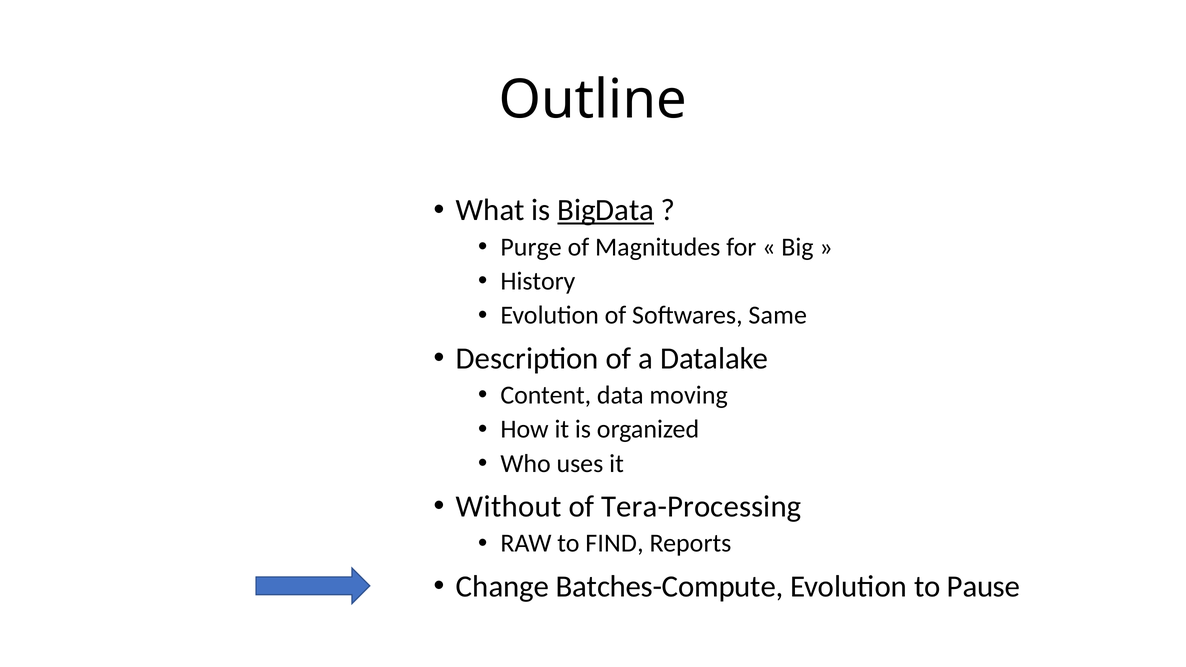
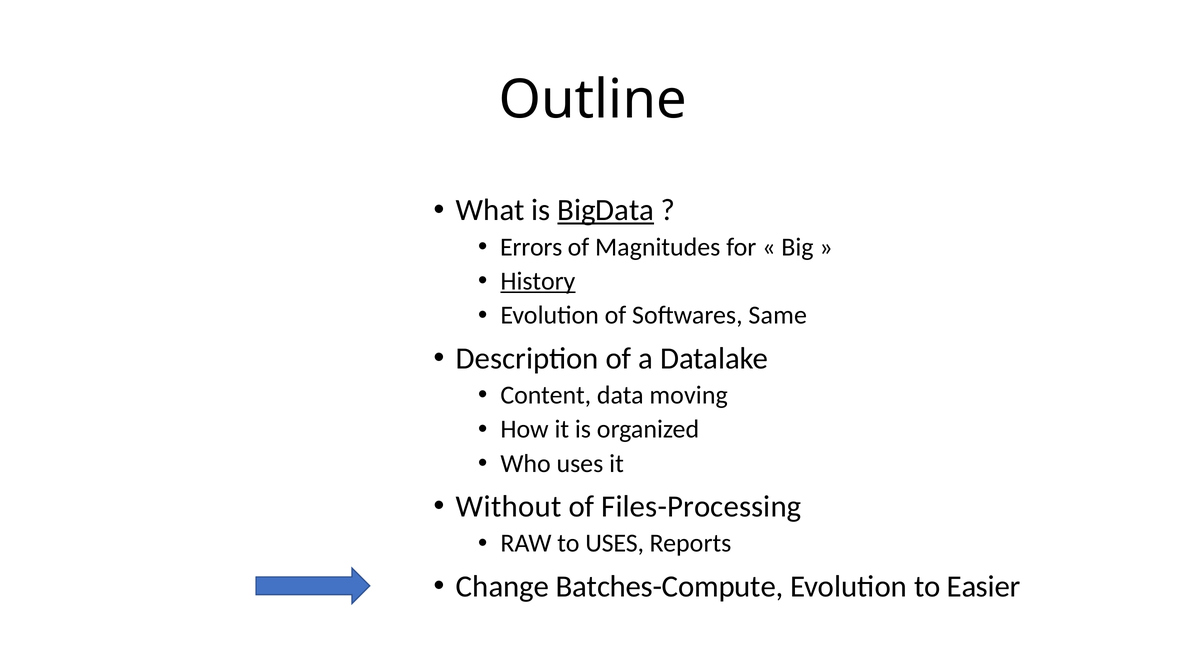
Purge: Purge -> Errors
History underline: none -> present
Tera-Processing: Tera-Processing -> Files-Processing
to FIND: FIND -> USES
Pause: Pause -> Easier
